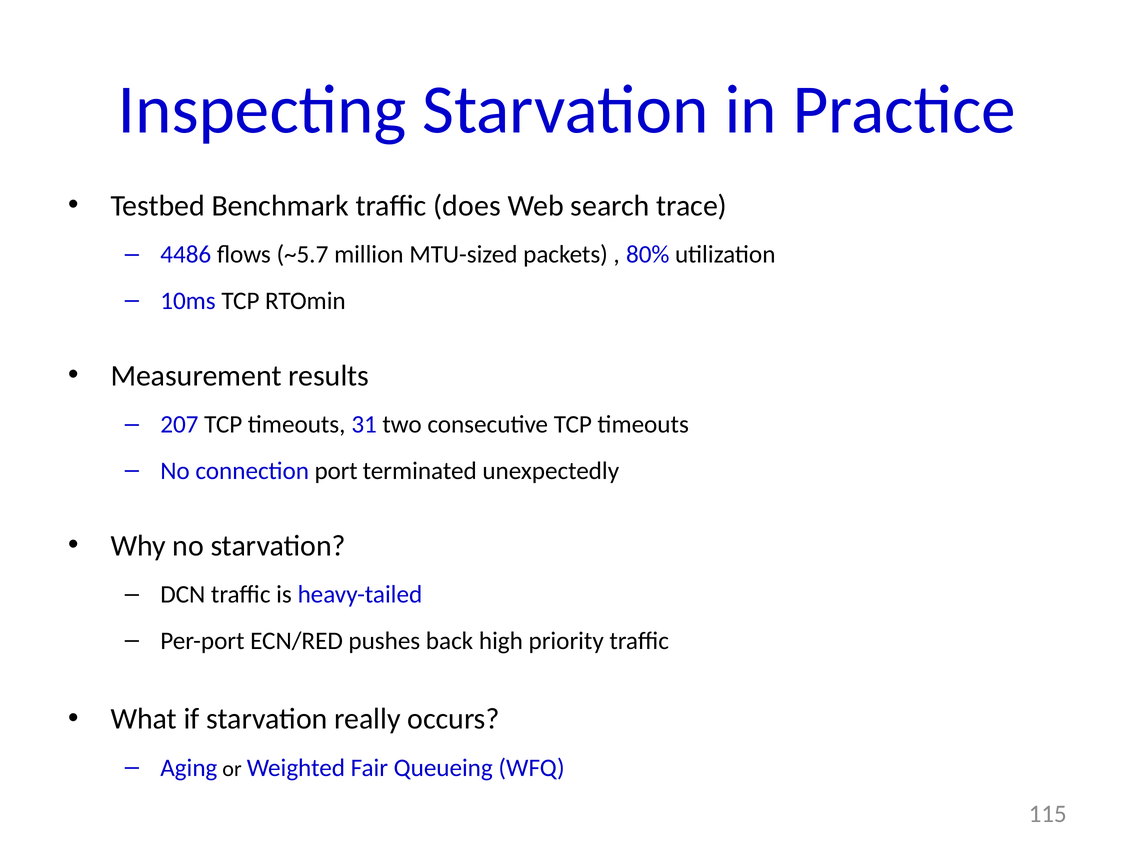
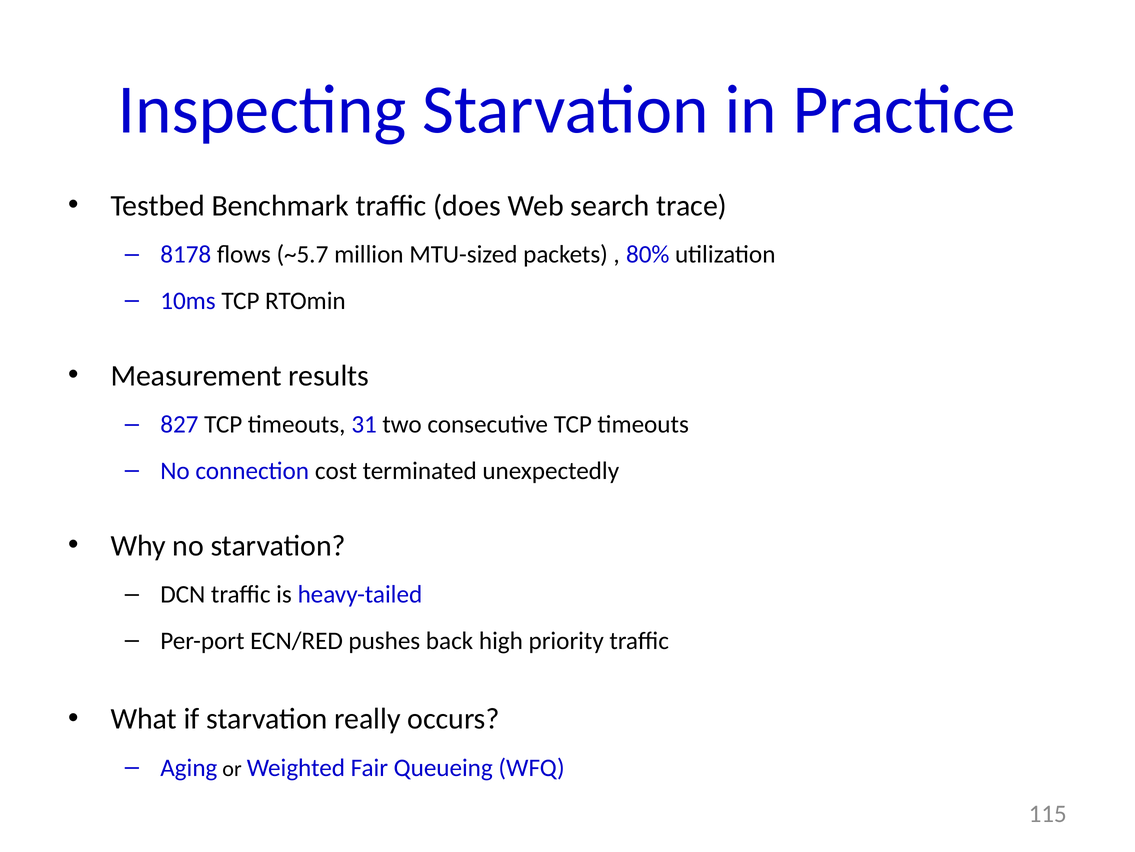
4486: 4486 -> 8178
207: 207 -> 827
port: port -> cost
